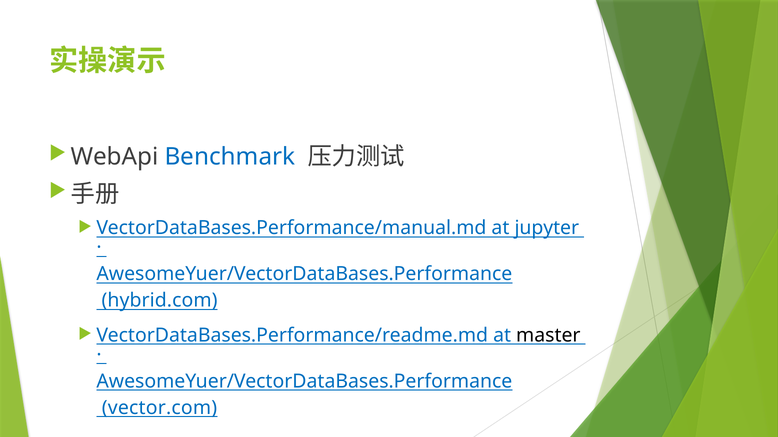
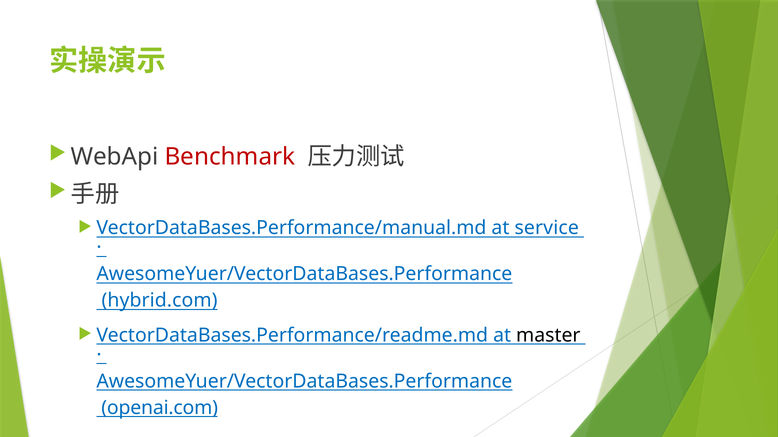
Benchmark colour: blue -> red
jupyter: jupyter -> service
vector.com: vector.com -> openai.com
